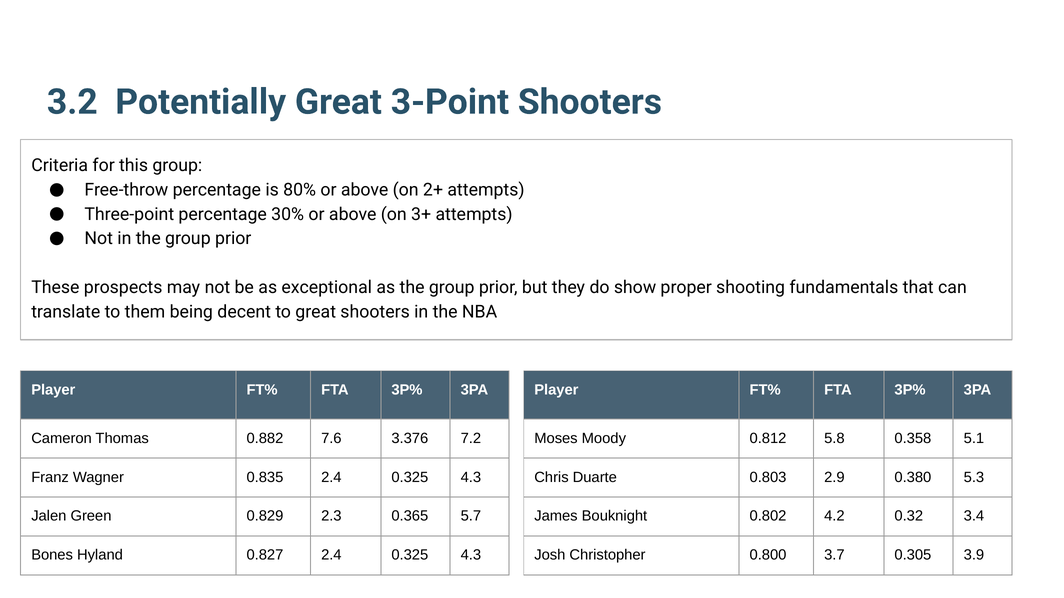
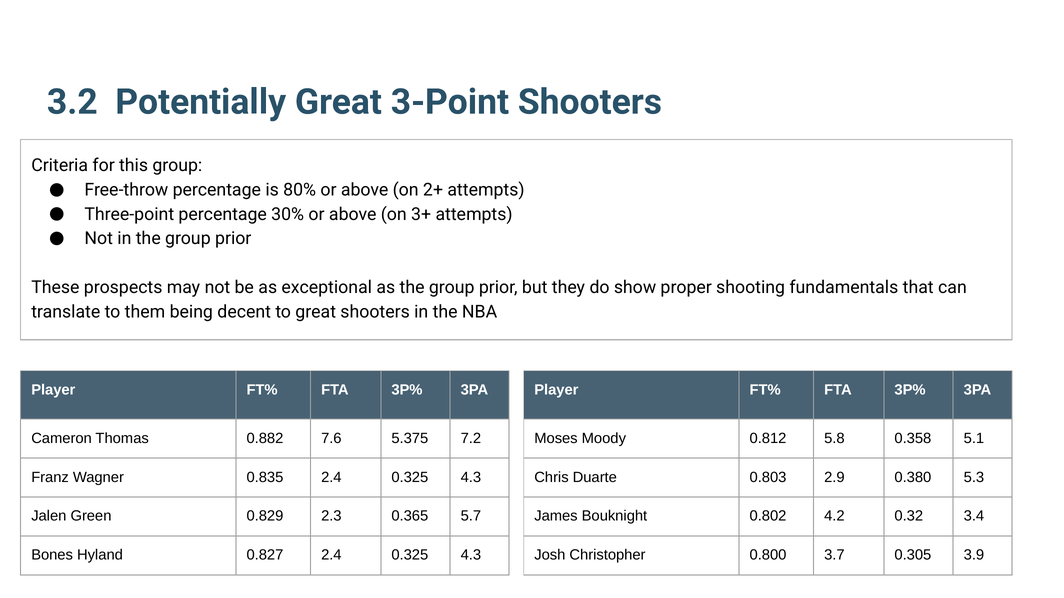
3.376: 3.376 -> 5.375
